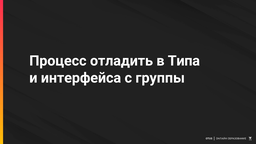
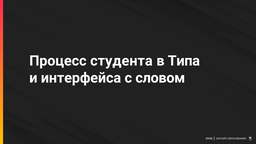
отладить: отладить -> студента
группы: группы -> словом
